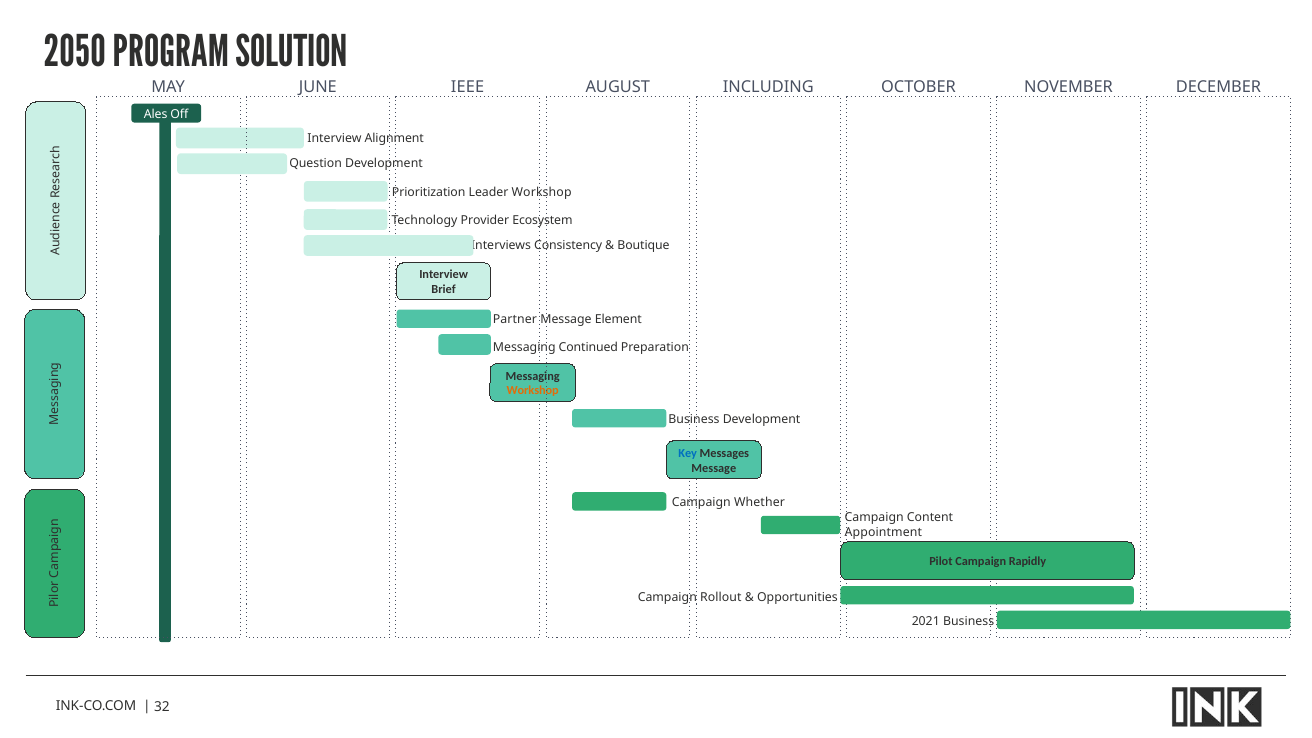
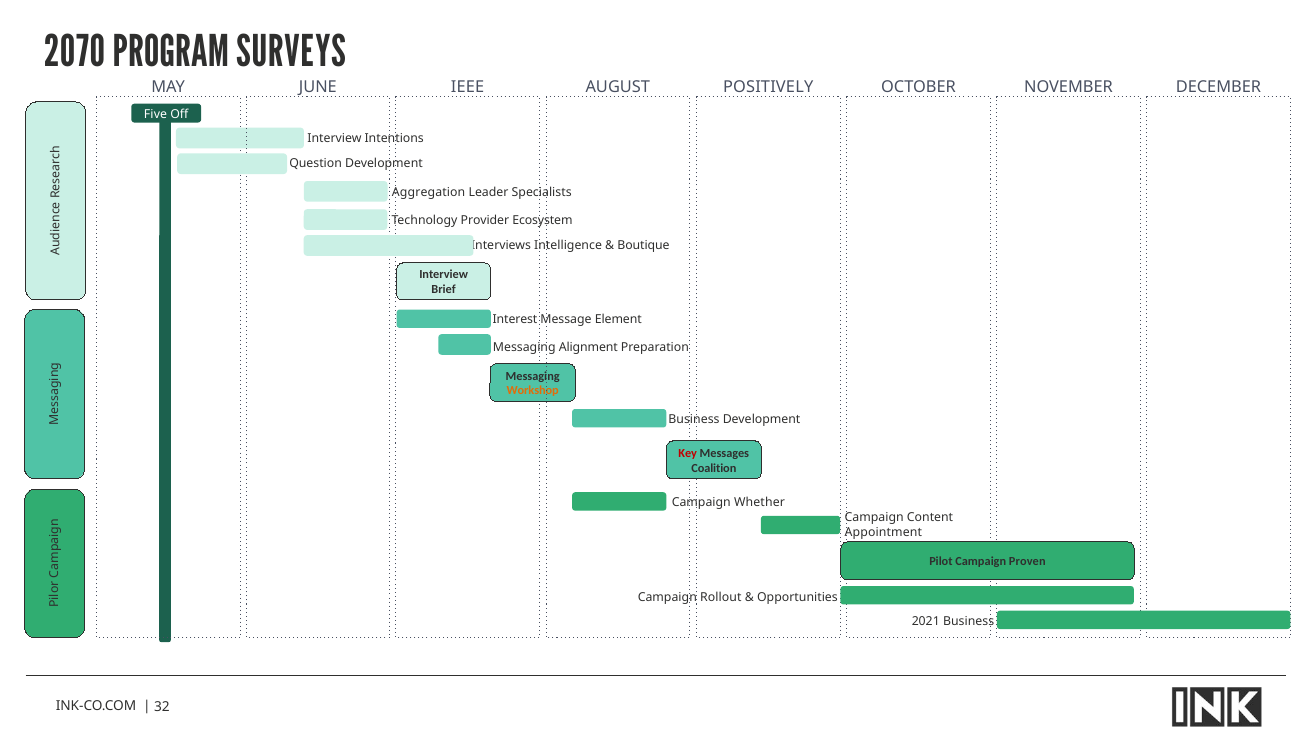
2050: 2050 -> 2070
SOLUTION: SOLUTION -> SURVEYS
INCLUDING: INCLUDING -> POSITIVELY
Ales: Ales -> Five
Alignment: Alignment -> Intentions
Prioritization: Prioritization -> Aggregation
Leader Workshop: Workshop -> Specialists
Consistency: Consistency -> Intelligence
Partner: Partner -> Interest
Continued: Continued -> Alignment
Key colour: blue -> red
Message at (714, 468): Message -> Coalition
Rapidly: Rapidly -> Proven
